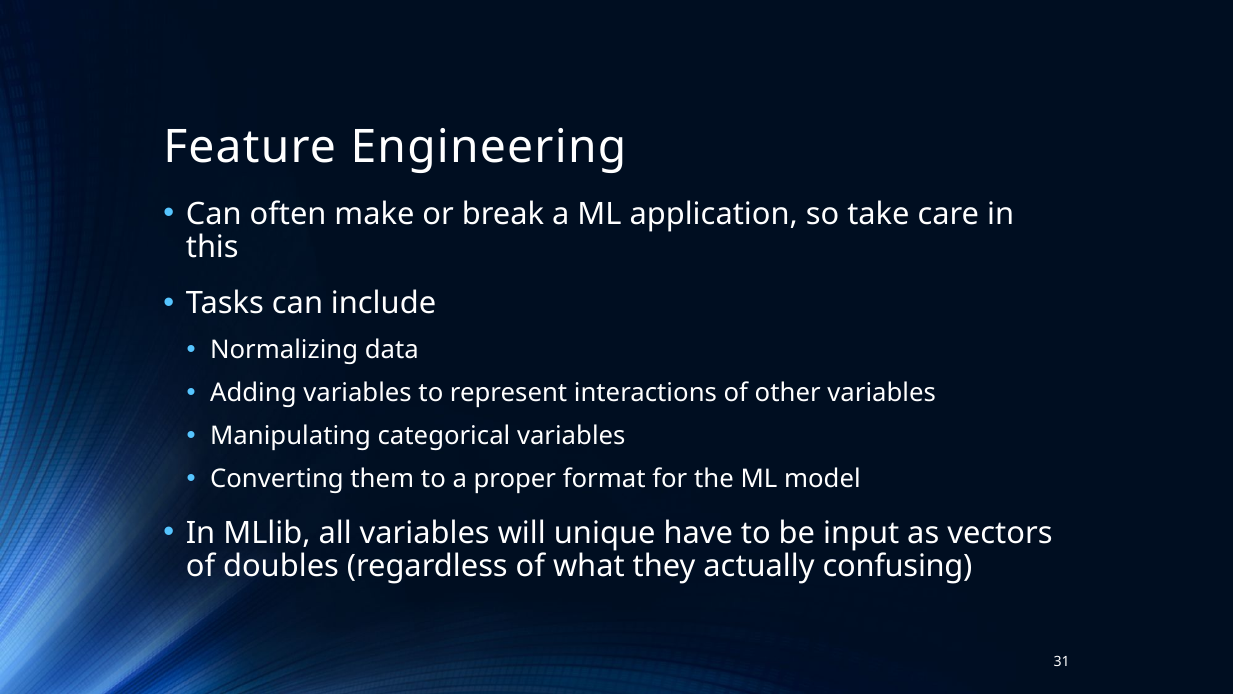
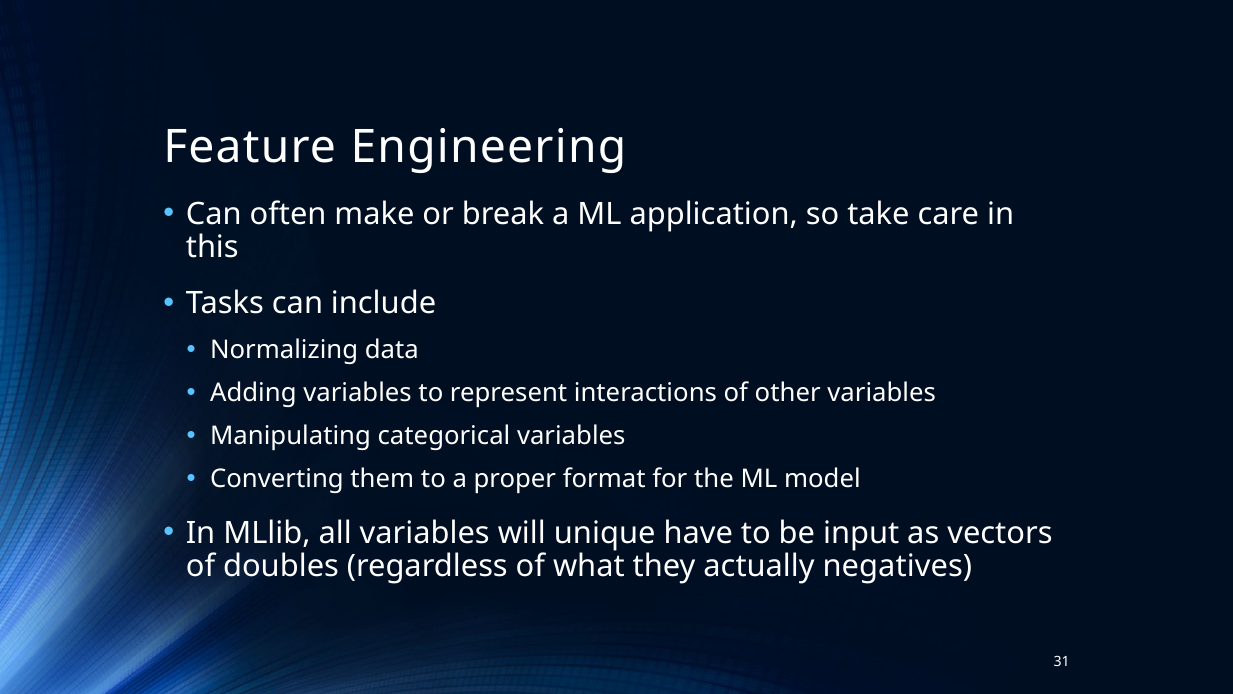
confusing: confusing -> negatives
